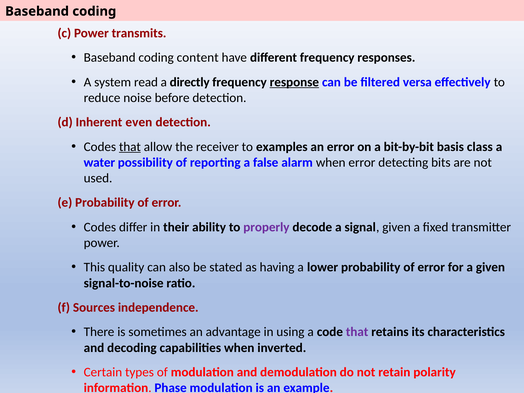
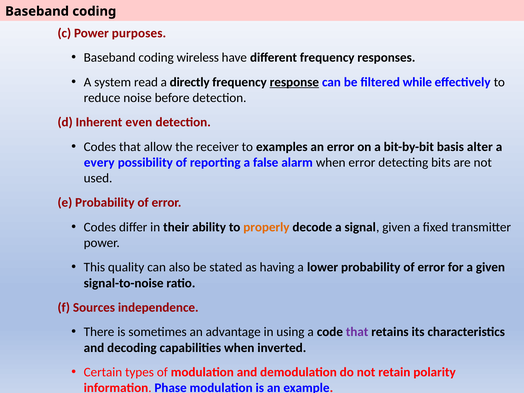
transmits: transmits -> purposes
content: content -> wireless
versa: versa -> while
that at (130, 147) underline: present -> none
class: class -> alter
water: water -> every
properly colour: purple -> orange
